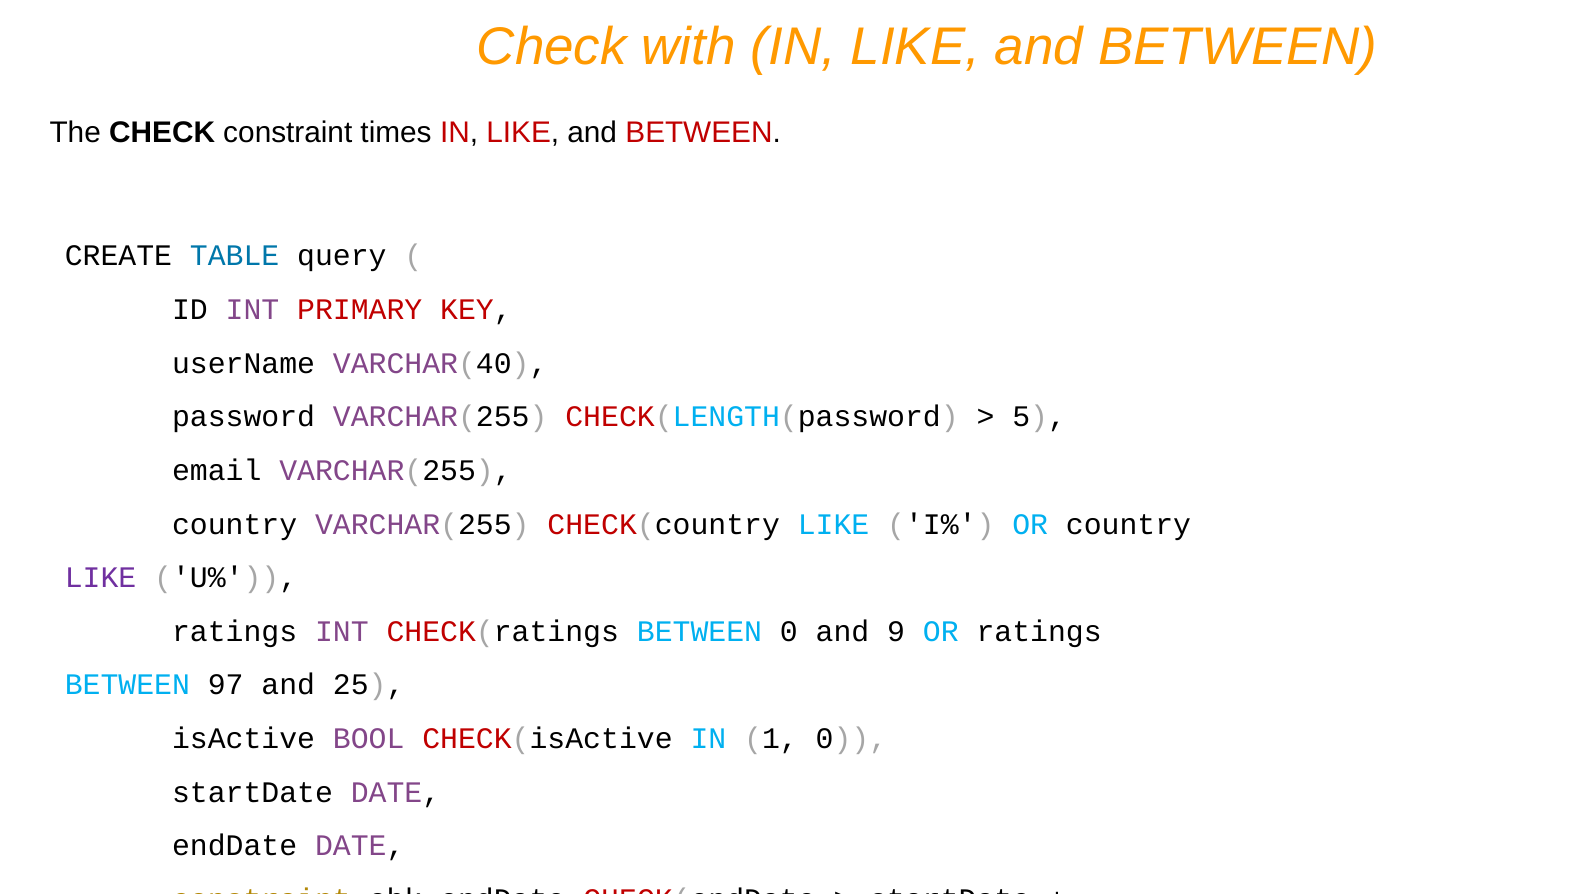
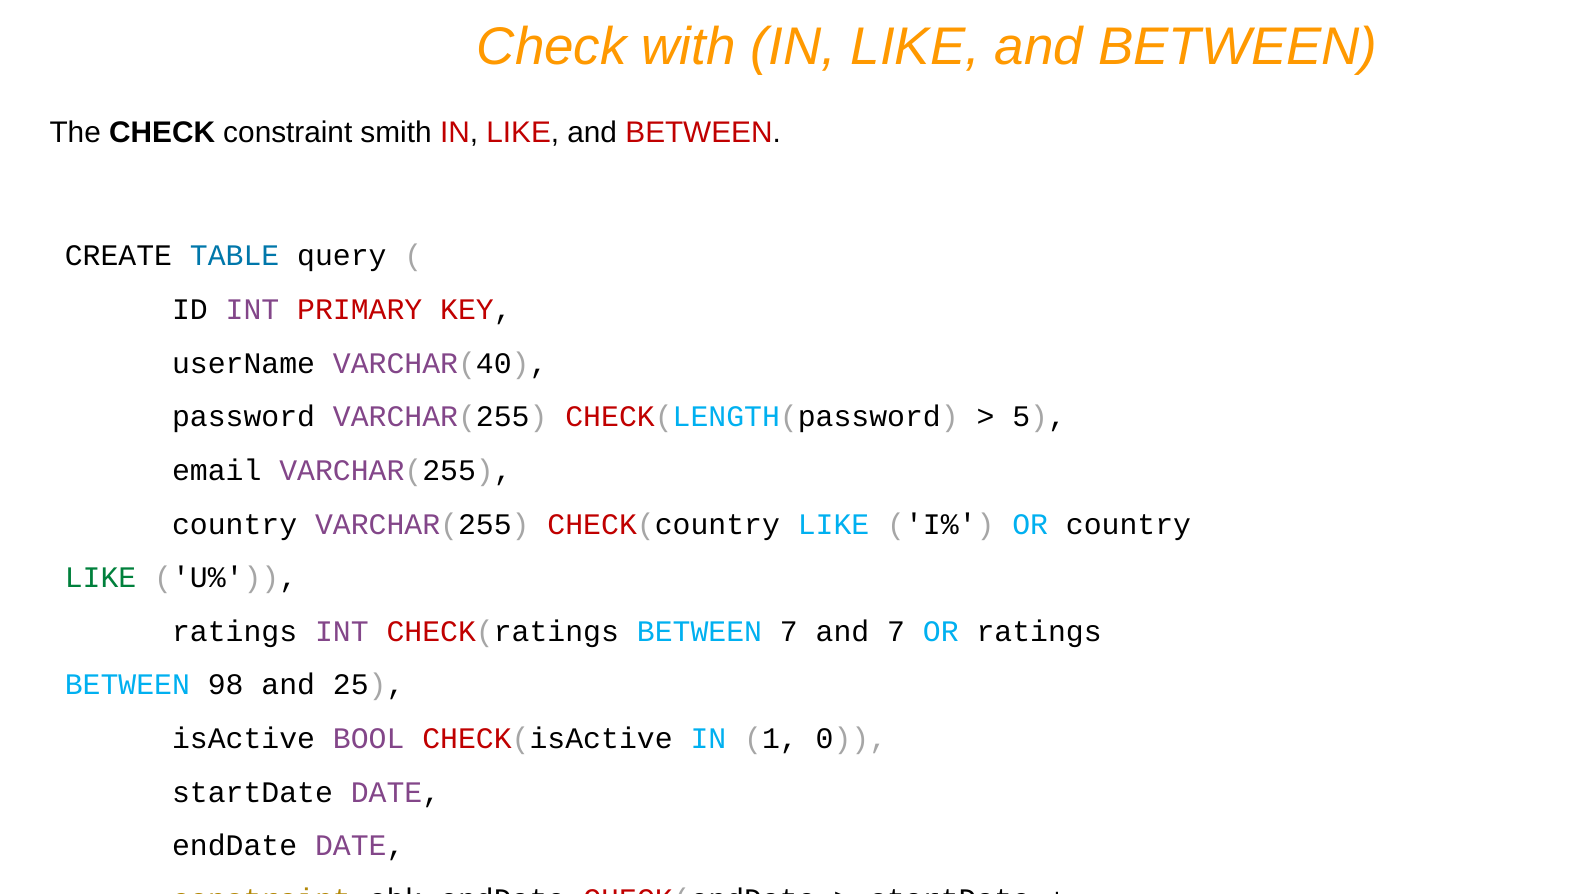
times: times -> smith
LIKE at (101, 578) colour: purple -> green
BETWEEN 0: 0 -> 7
and 9: 9 -> 7
97: 97 -> 98
